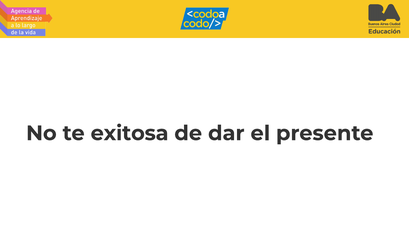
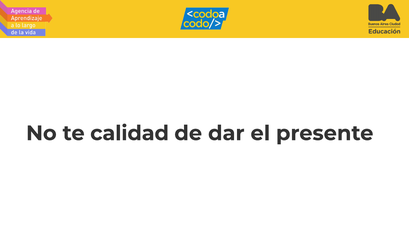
exitosa: exitosa -> calidad
